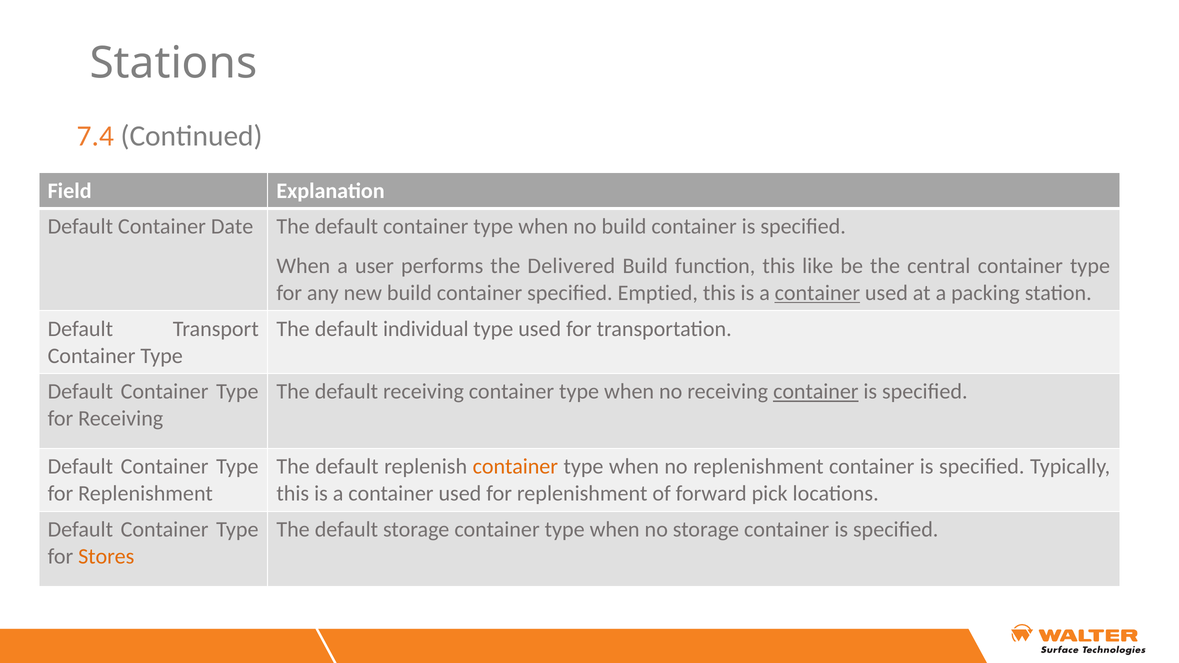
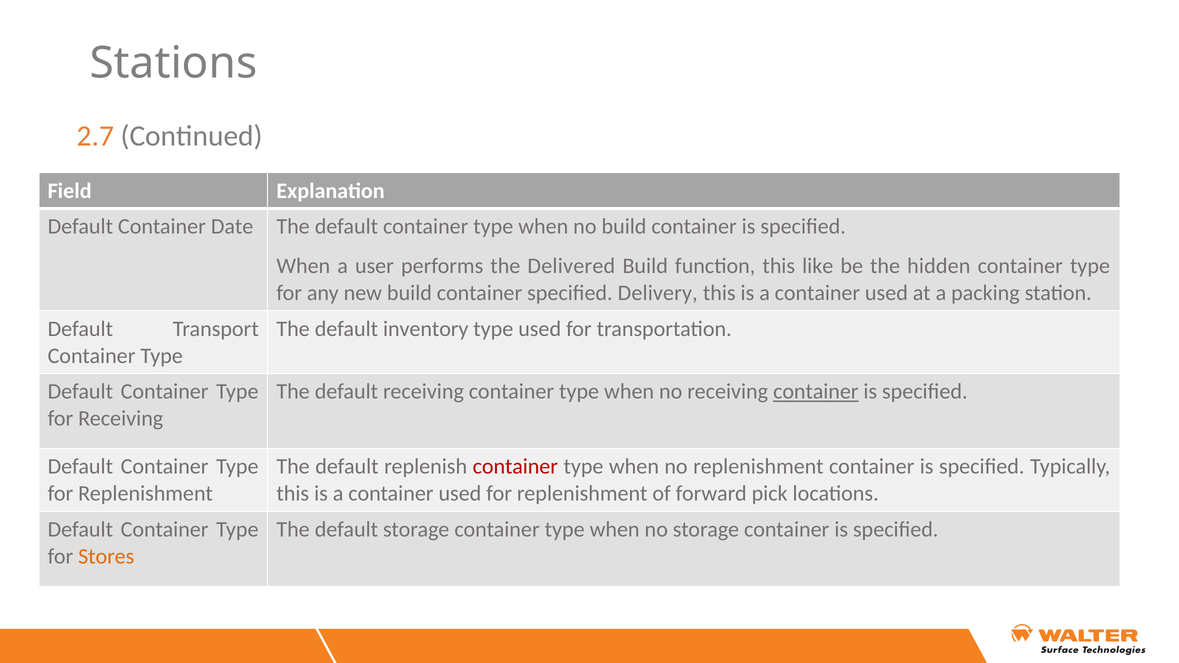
7.4: 7.4 -> 2.7
central: central -> hidden
Emptied: Emptied -> Delivery
container at (817, 293) underline: present -> none
individual: individual -> inventory
container at (515, 467) colour: orange -> red
